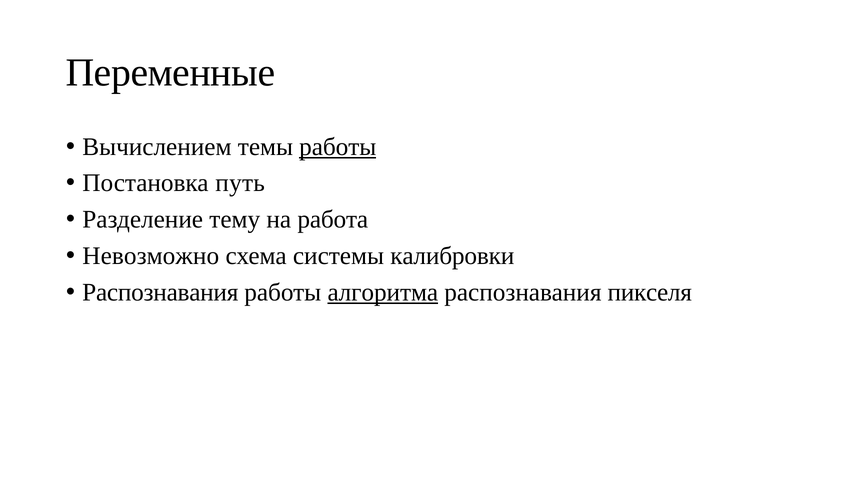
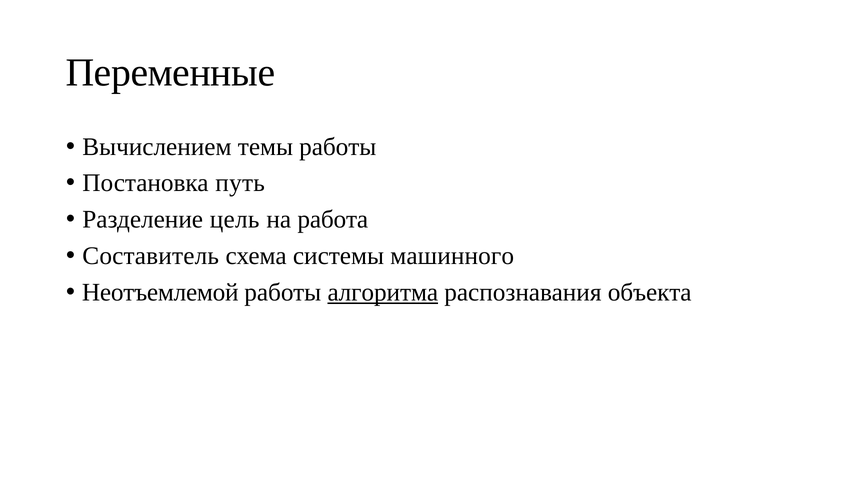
работы at (338, 147) underline: present -> none
тему: тему -> цель
Невозможно: Невозможно -> Составитель
калибровки: калибровки -> машинного
Распознавания at (160, 292): Распознавания -> Неотъемлемой
пикселя: пикселя -> объекта
